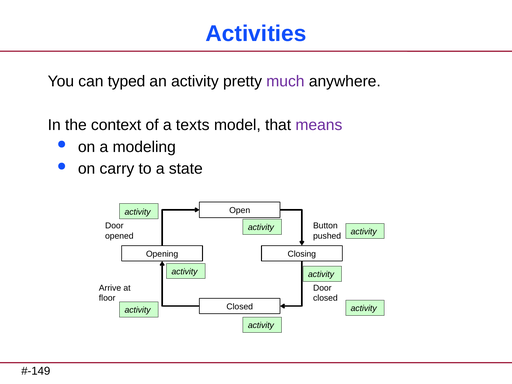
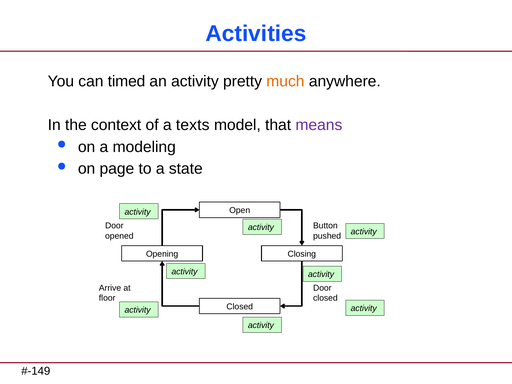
typed: typed -> timed
much colour: purple -> orange
carry: carry -> page
